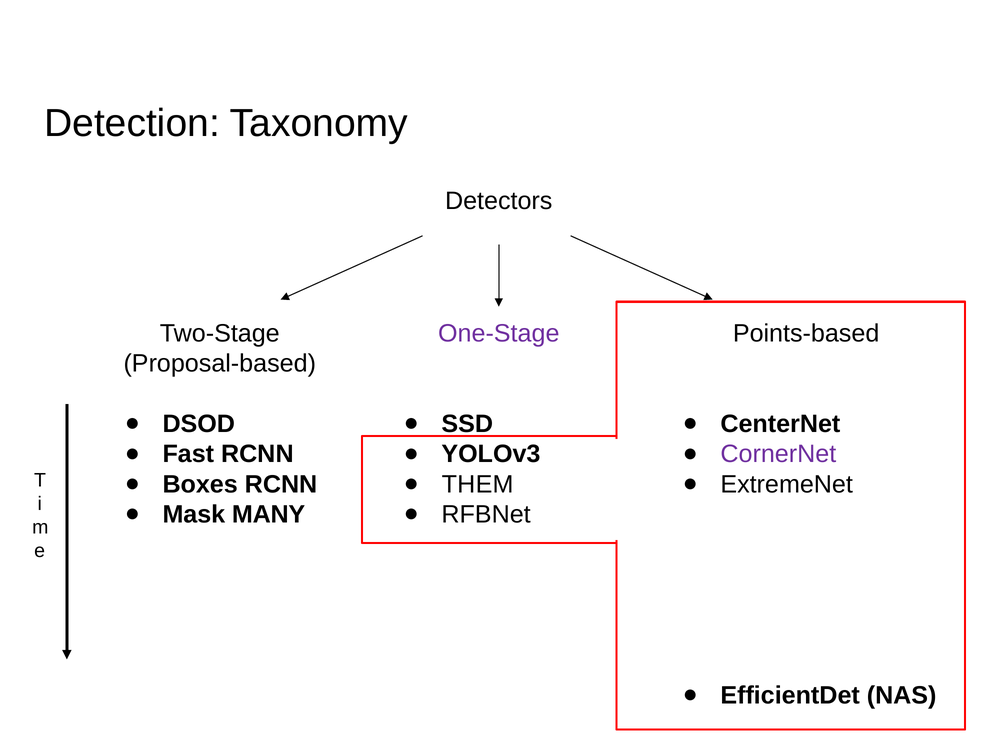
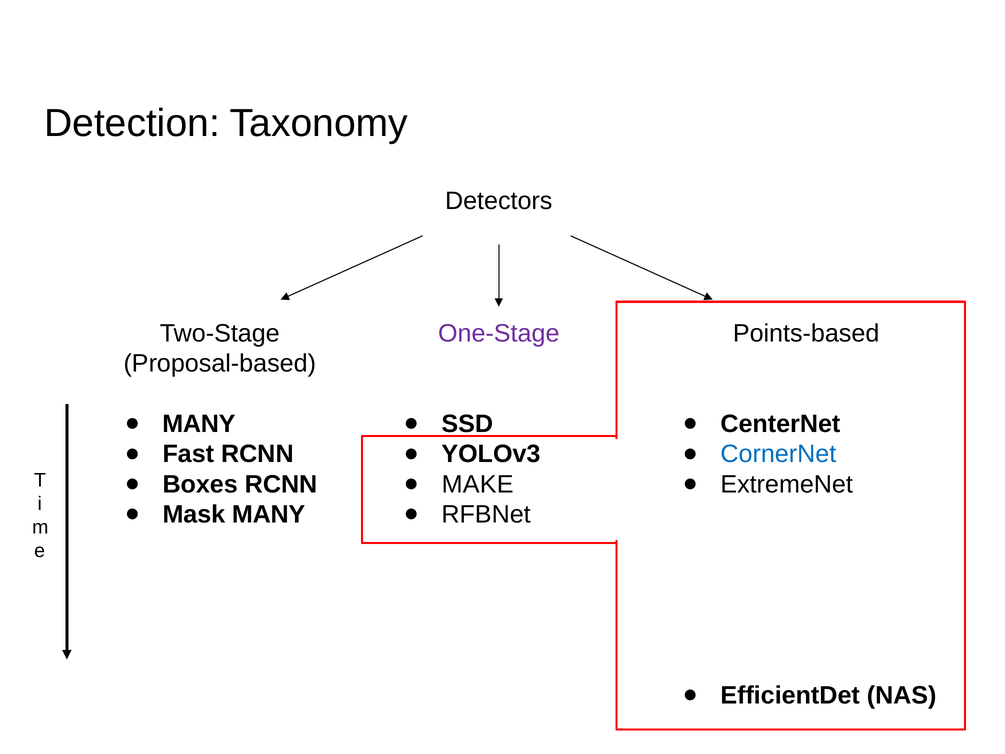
DSOD at (199, 424): DSOD -> MANY
CornerNet colour: purple -> blue
THEM: THEM -> MAKE
